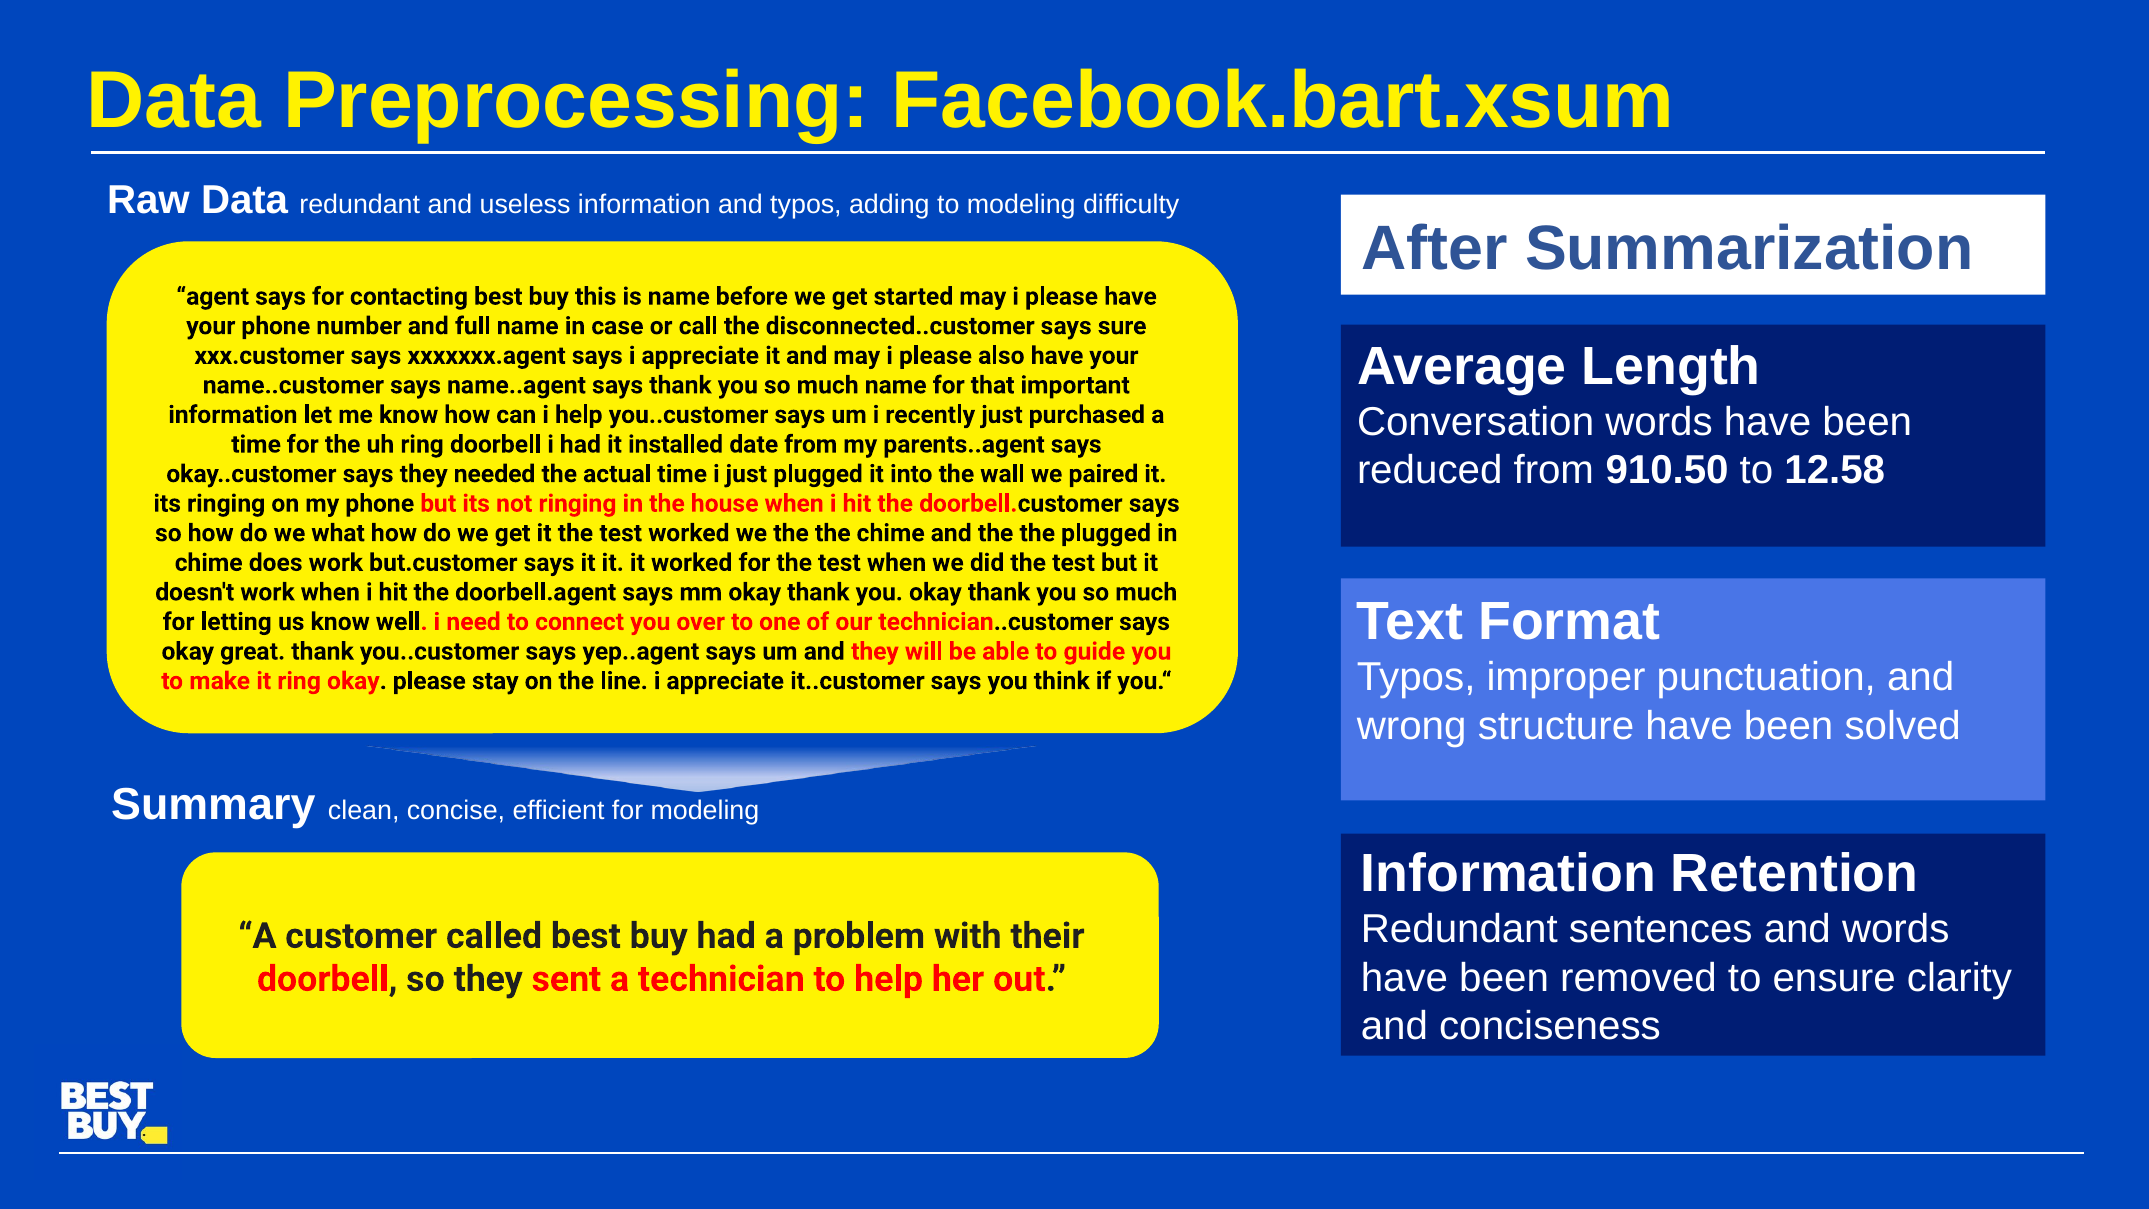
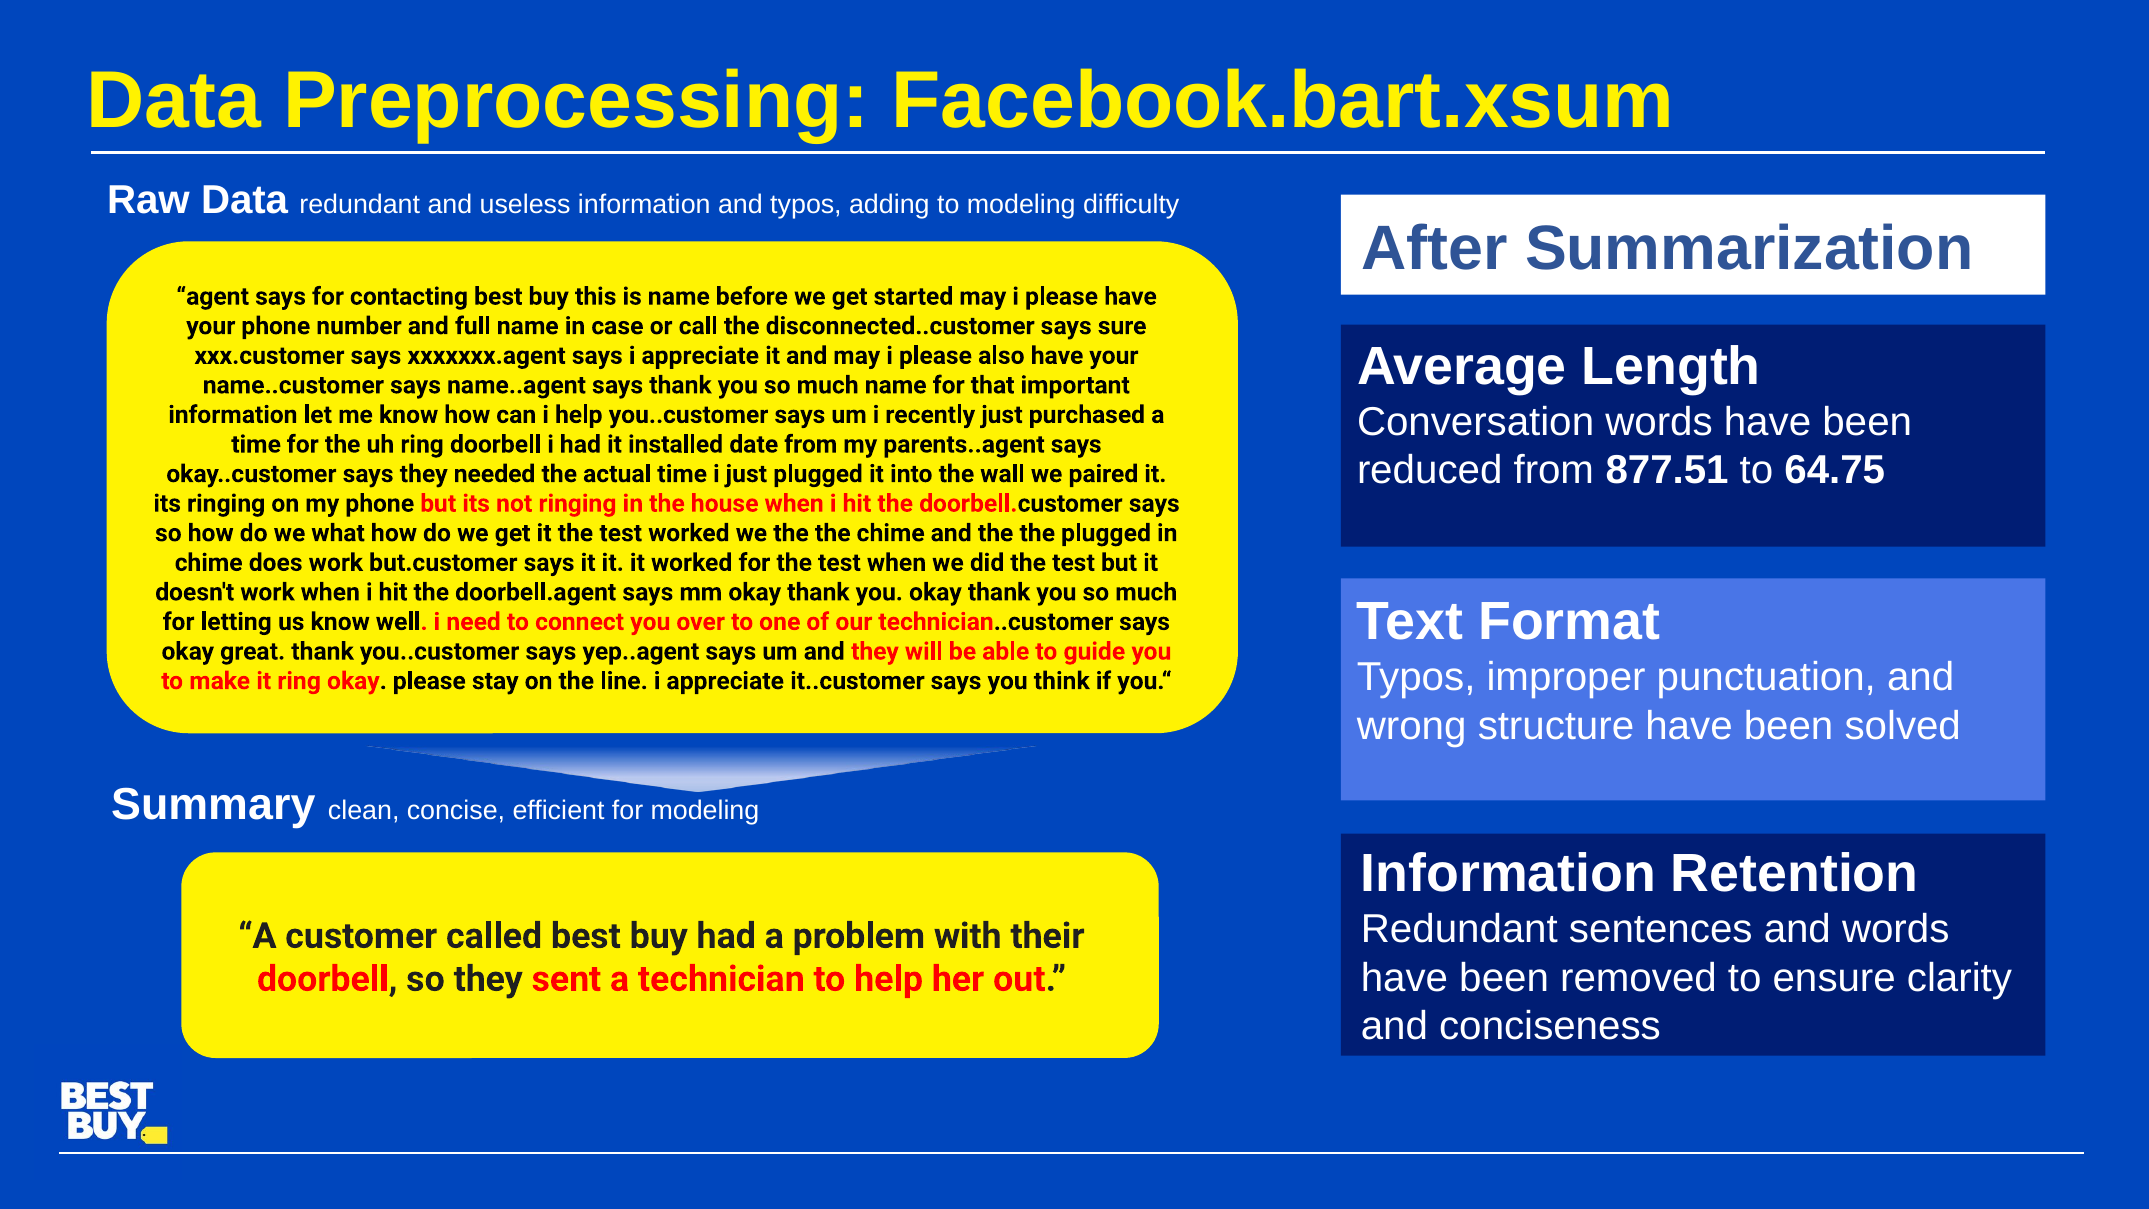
910.50: 910.50 -> 877.51
12.58: 12.58 -> 64.75
